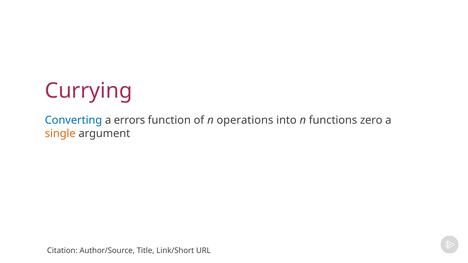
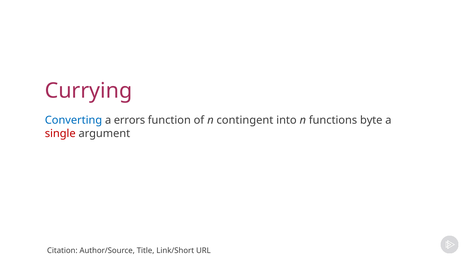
operations: operations -> contingent
zero: zero -> byte
single colour: orange -> red
